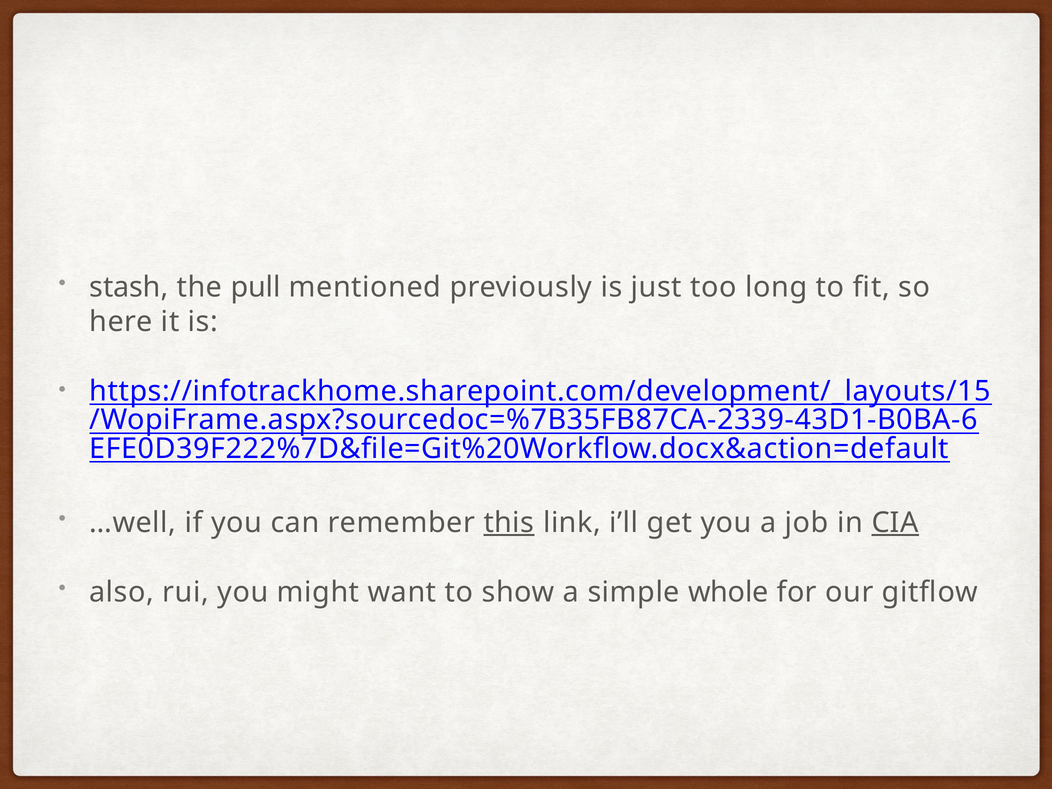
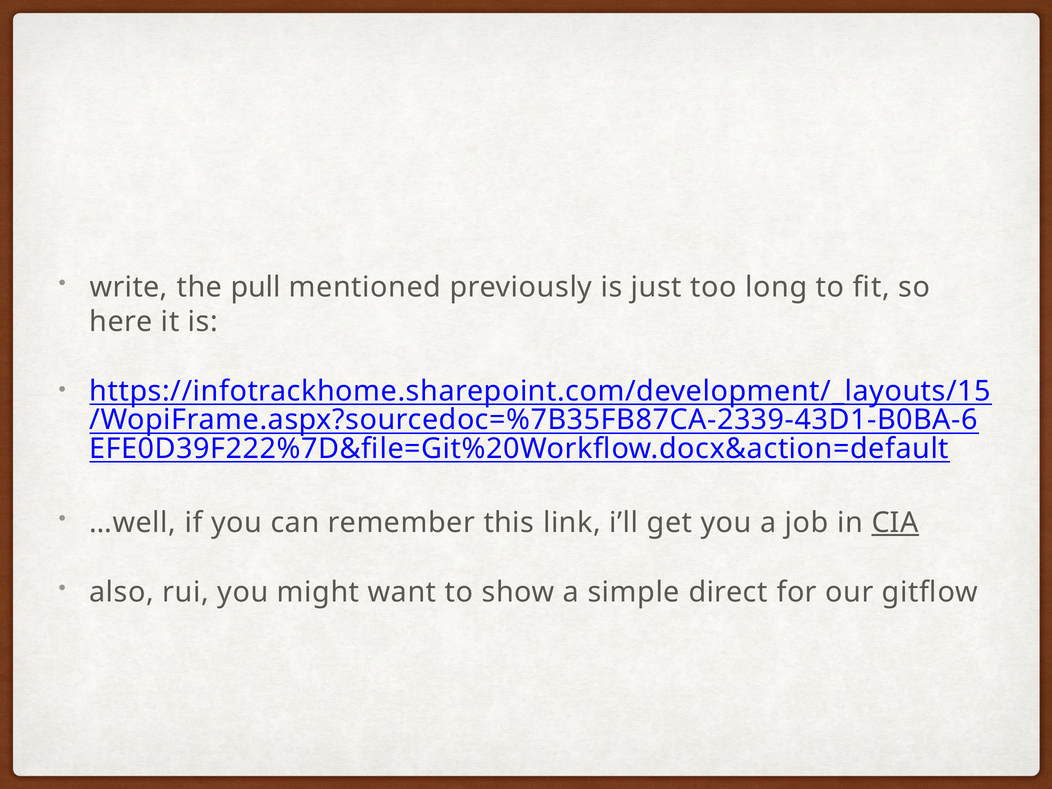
stash: stash -> write
this underline: present -> none
whole: whole -> direct
